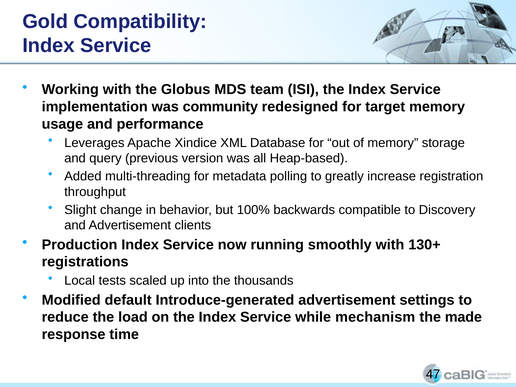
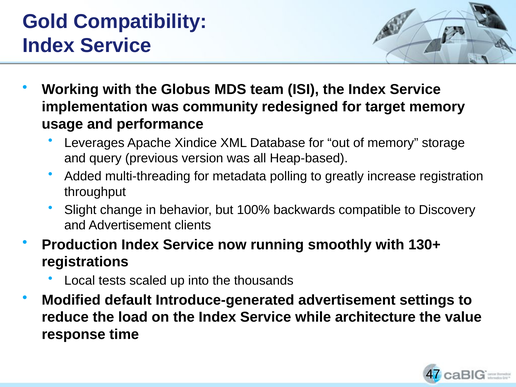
mechanism: mechanism -> architecture
made: made -> value
